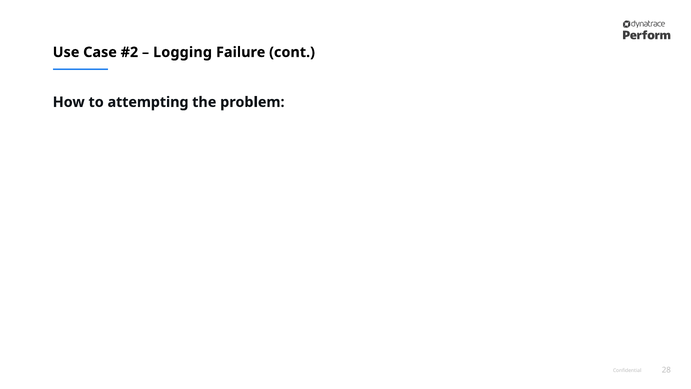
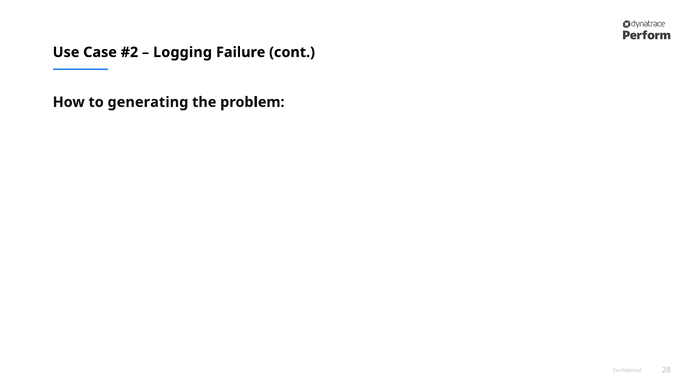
attempting: attempting -> generating
